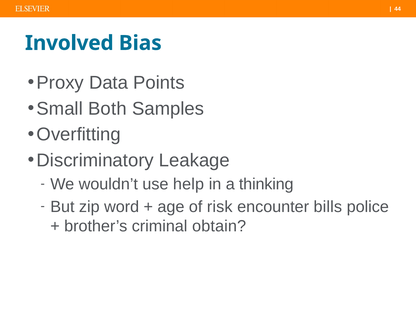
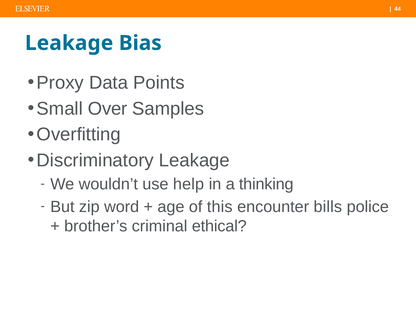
Involved at (69, 43): Involved -> Leakage
Both: Both -> Over
risk: risk -> this
obtain: obtain -> ethical
